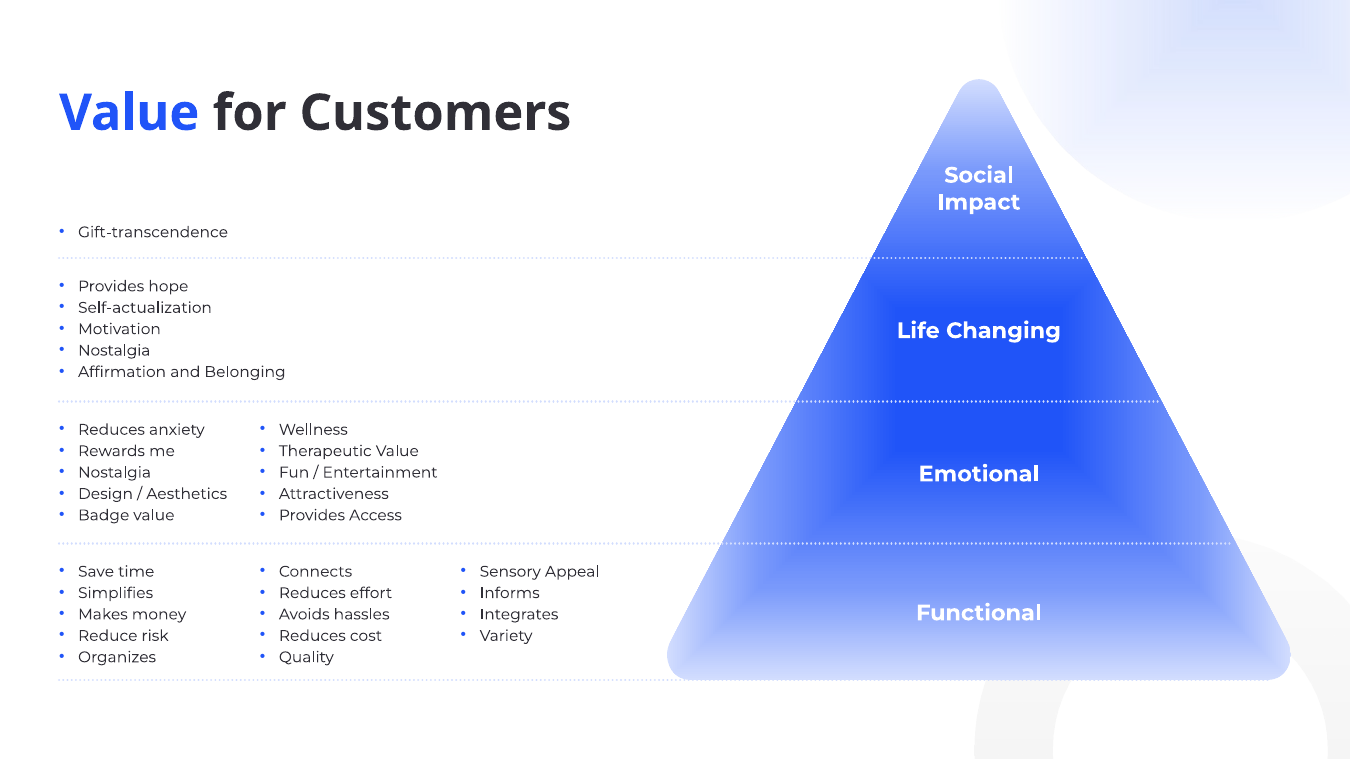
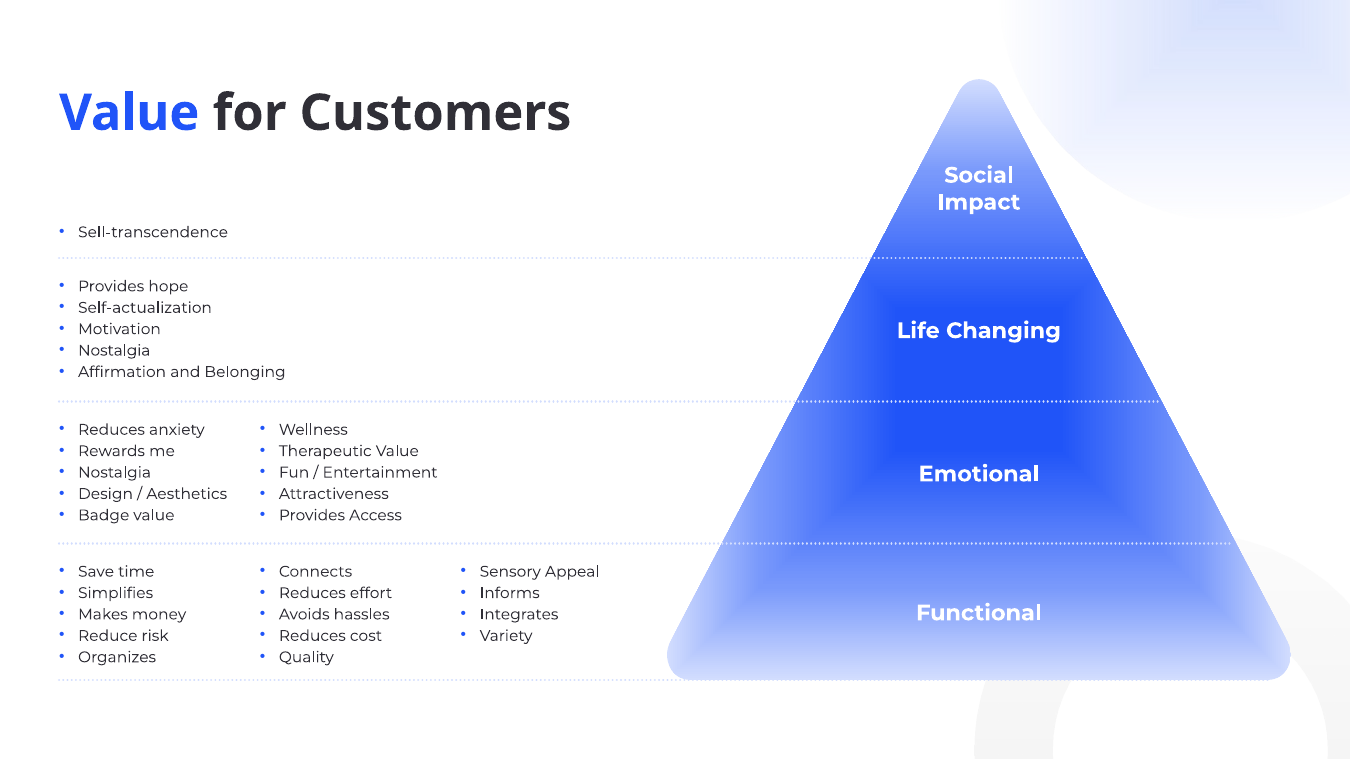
Gift-transcendence: Gift-transcendence -> Sell-transcendence
